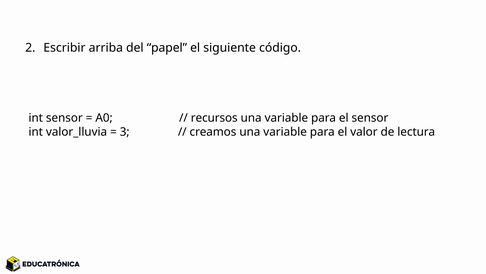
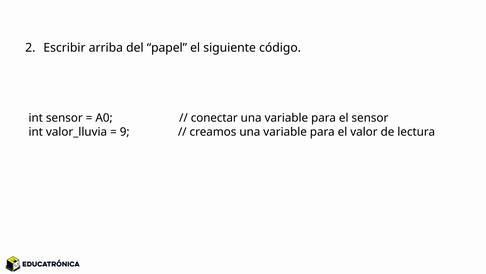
recursos: recursos -> conectar
3: 3 -> 9
